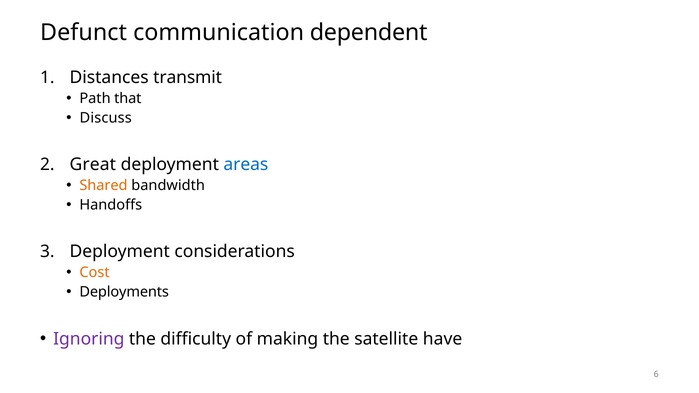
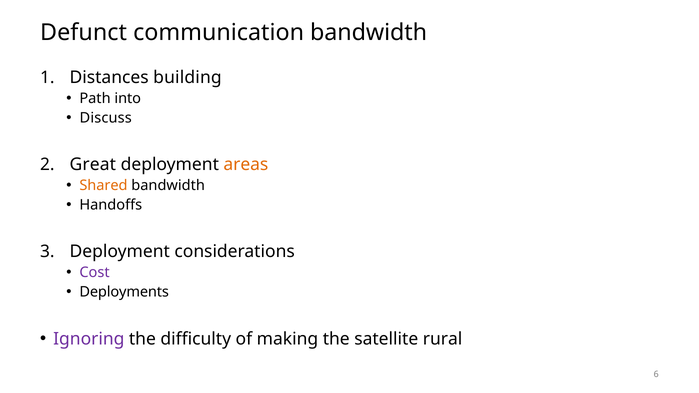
communication dependent: dependent -> bandwidth
transmit: transmit -> building
that: that -> into
areas colour: blue -> orange
Cost colour: orange -> purple
have: have -> rural
